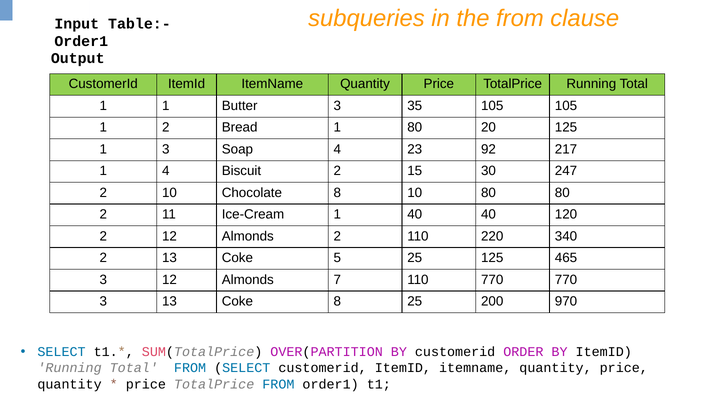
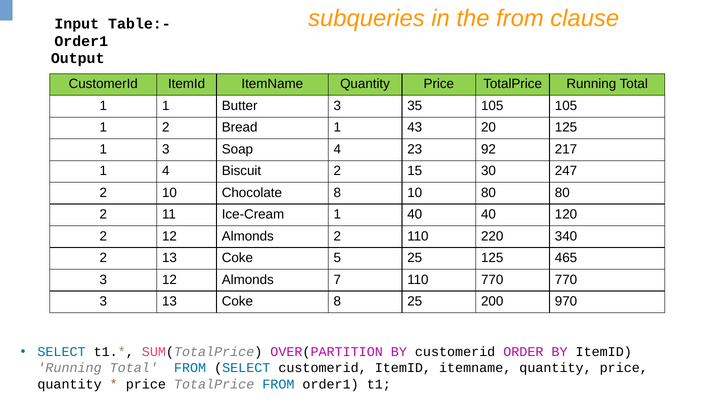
1 80: 80 -> 43
